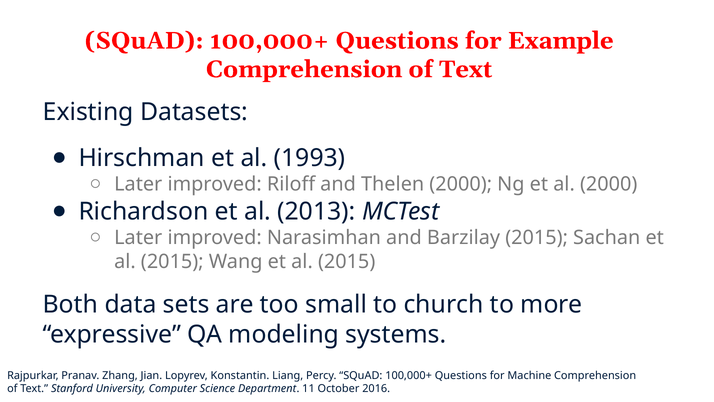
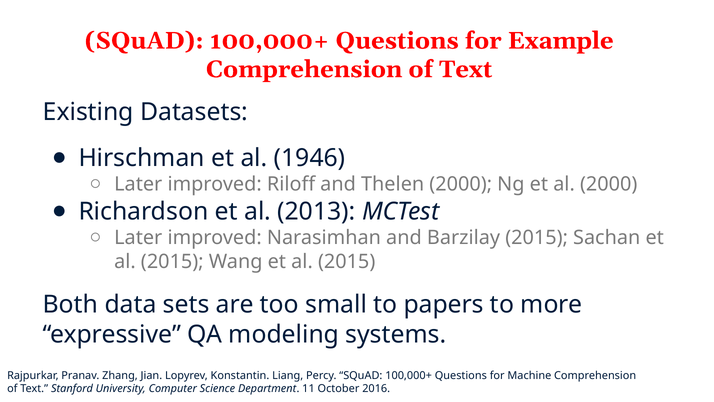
1993: 1993 -> 1946
church: church -> papers
